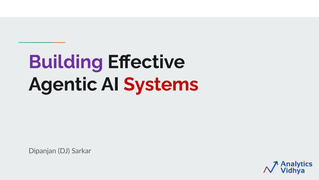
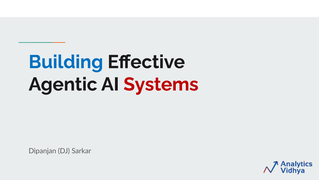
Building colour: purple -> blue
